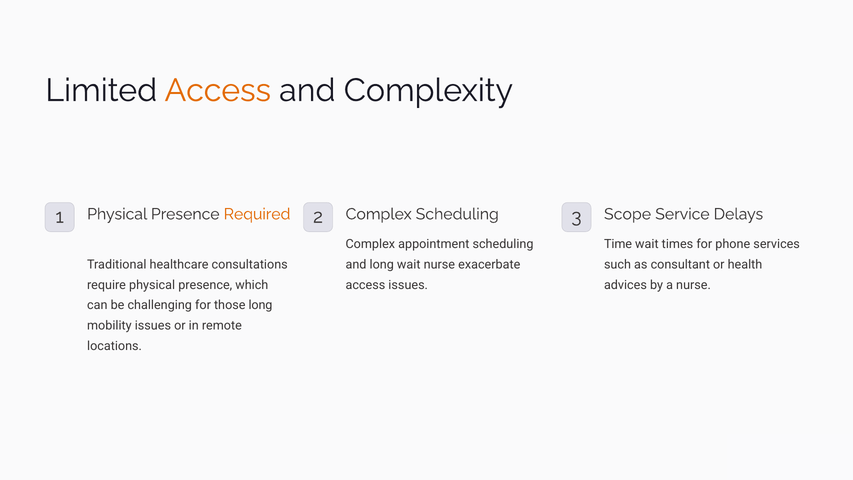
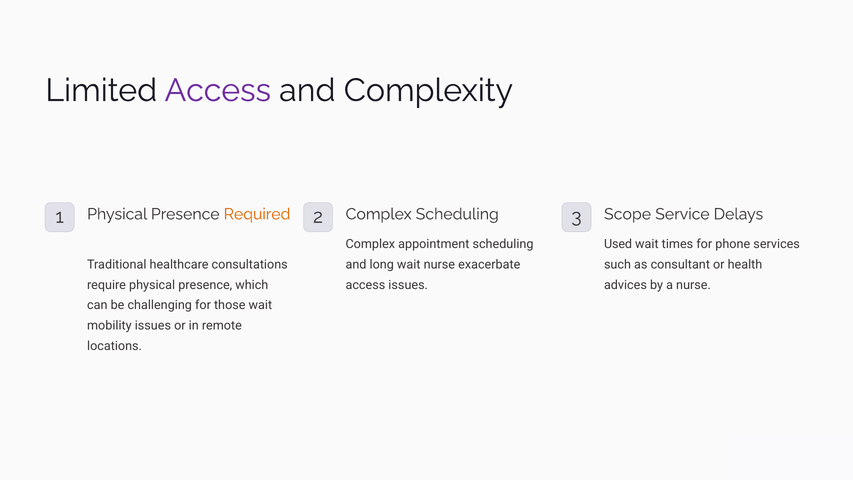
Access at (218, 90) colour: orange -> purple
Time: Time -> Used
those long: long -> wait
